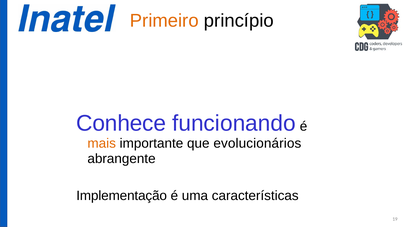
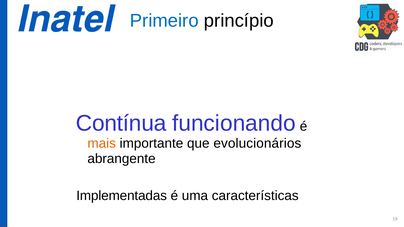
Primeiro colour: orange -> blue
Conhece: Conhece -> Contínua
Implementação: Implementação -> Implementadas
